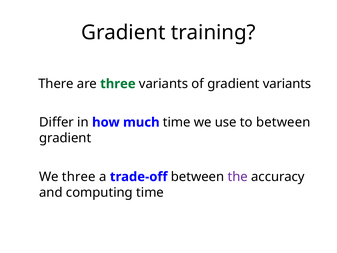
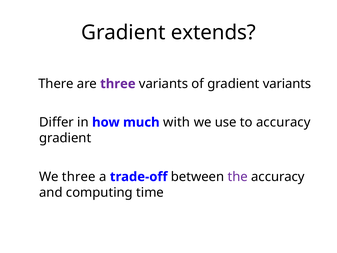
training: training -> extends
three at (118, 84) colour: green -> purple
much time: time -> with
to between: between -> accuracy
